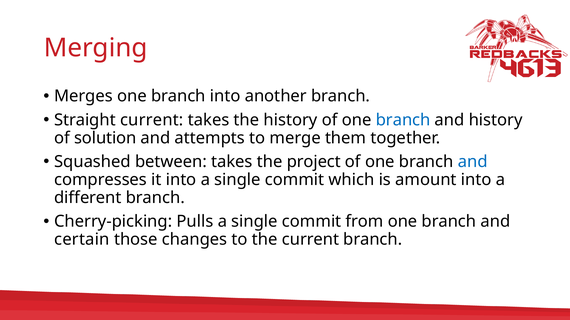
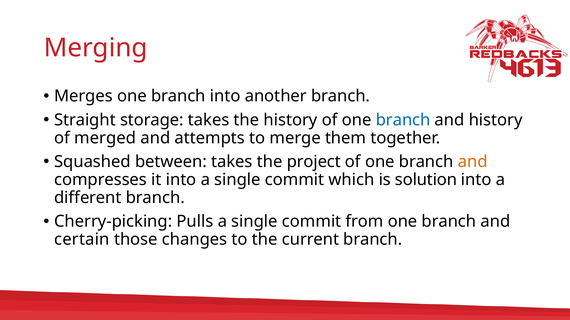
Straight current: current -> storage
solution: solution -> merged
and at (473, 162) colour: blue -> orange
amount: amount -> solution
